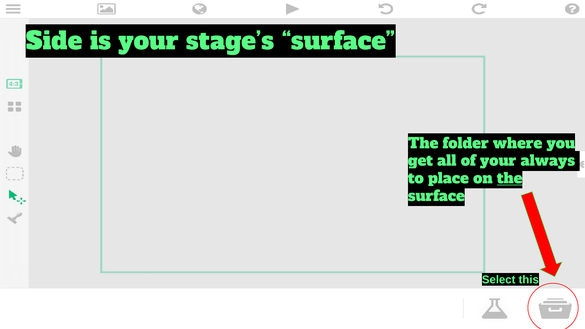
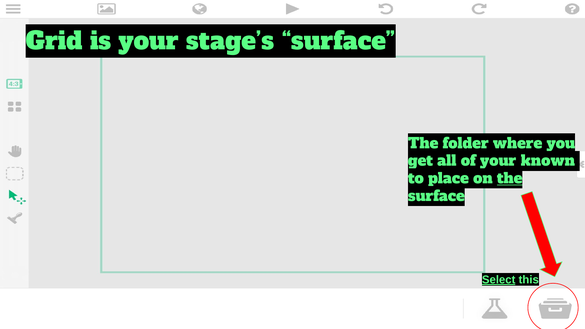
Side: Side -> Grid
always: always -> known
Select underline: none -> present
